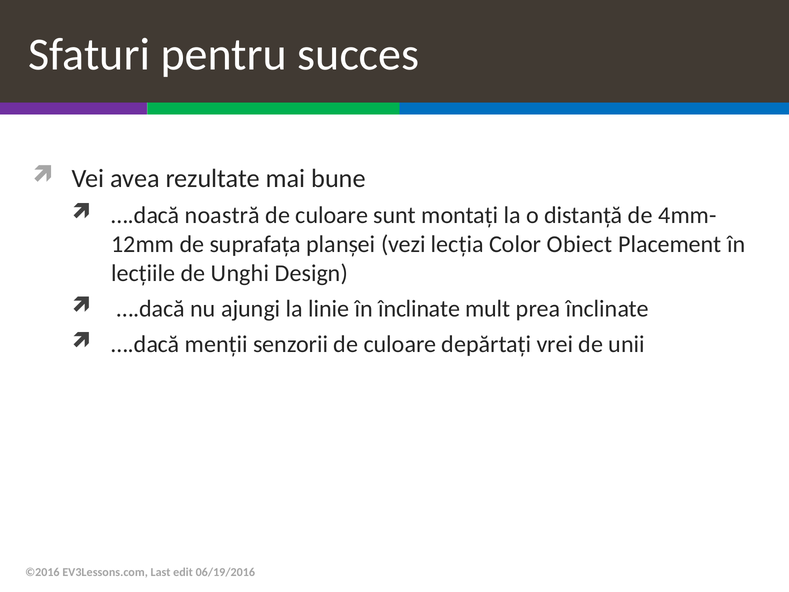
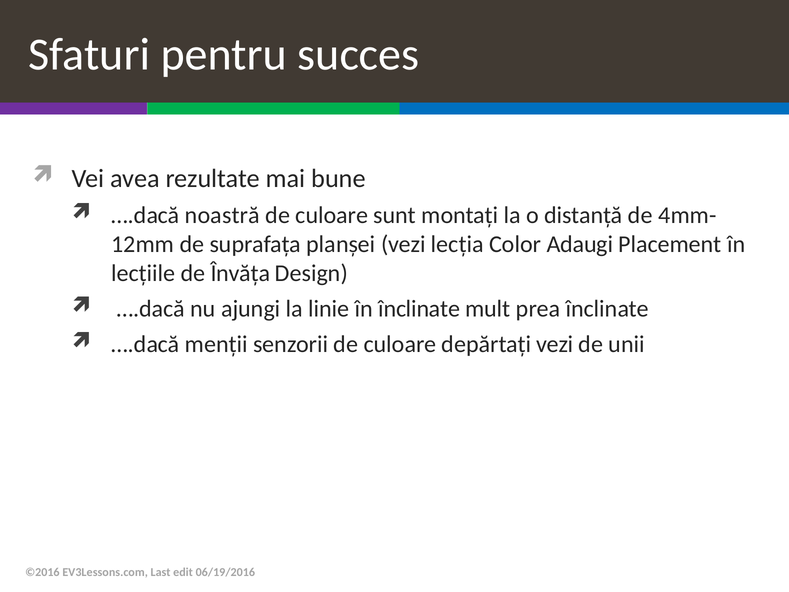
Obiect: Obiect -> Adaugi
Unghi: Unghi -> Învăța
depărtați vrei: vrei -> vezi
